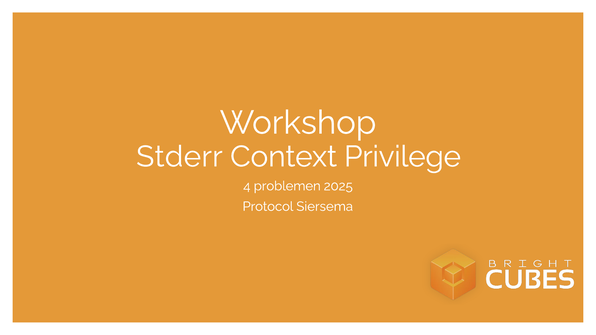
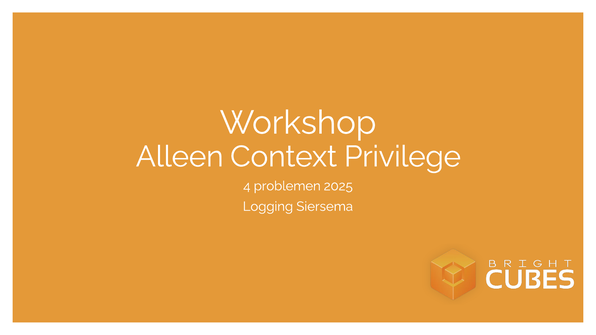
Stderr: Stderr -> Alleen
Protocol: Protocol -> Logging
